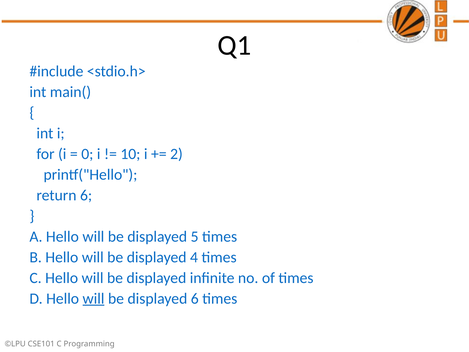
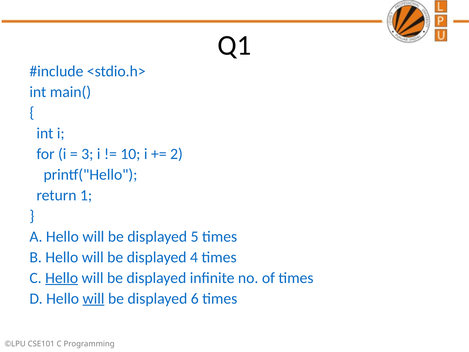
0: 0 -> 3
return 6: 6 -> 1
Hello at (62, 278) underline: none -> present
